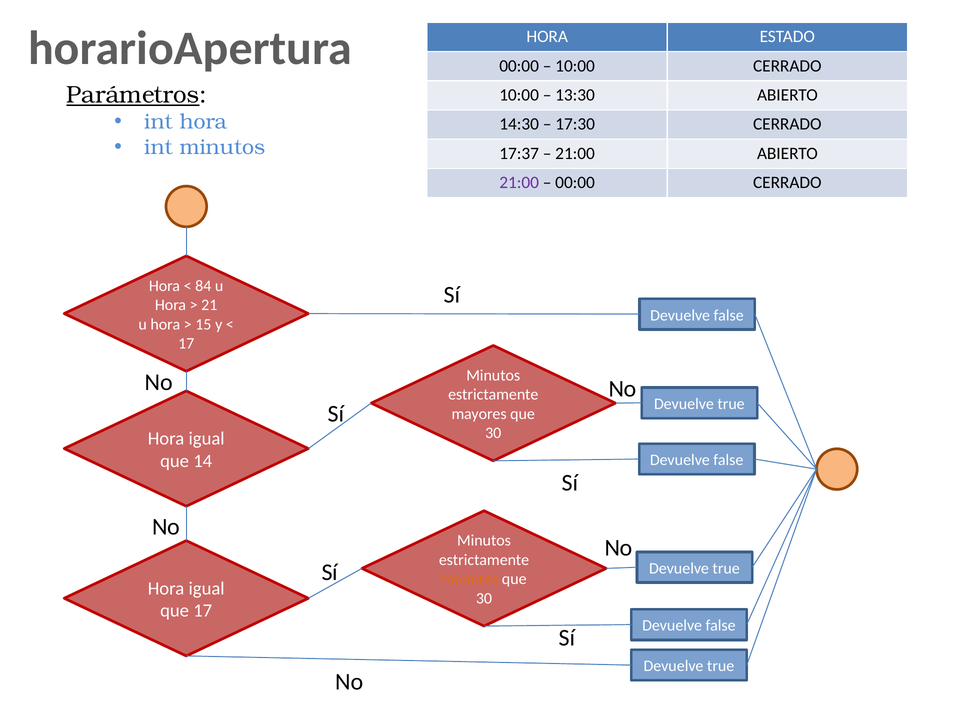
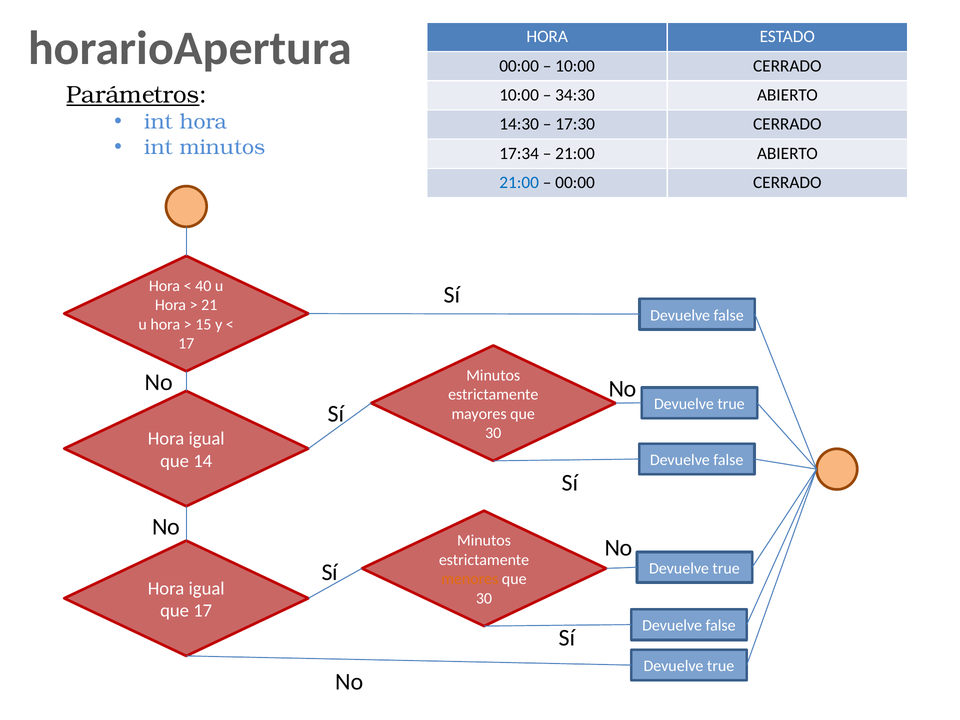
13:30: 13:30 -> 34:30
17:37: 17:37 -> 17:34
21:00 at (519, 183) colour: purple -> blue
84: 84 -> 40
